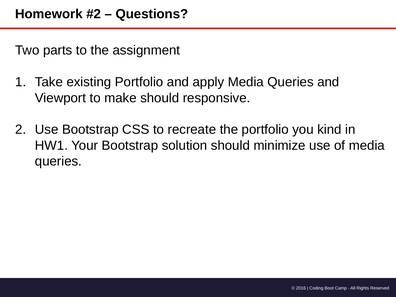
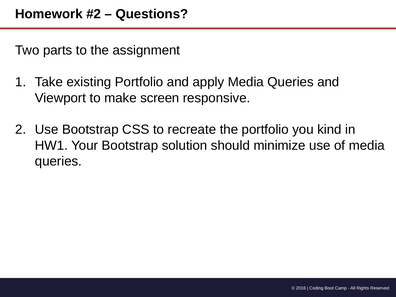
make should: should -> screen
